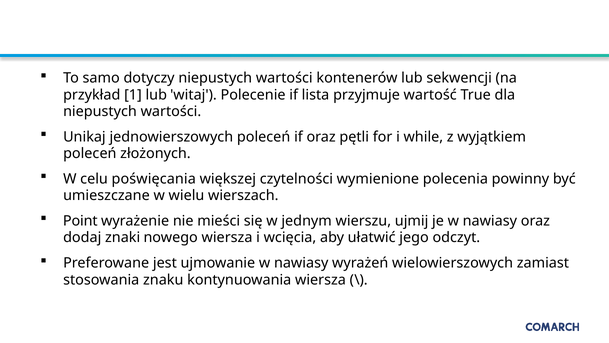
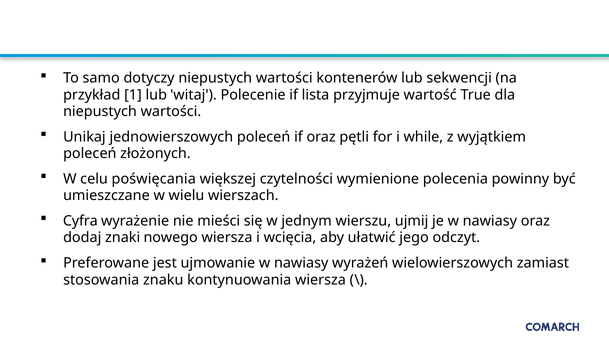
Point: Point -> Cyfra
